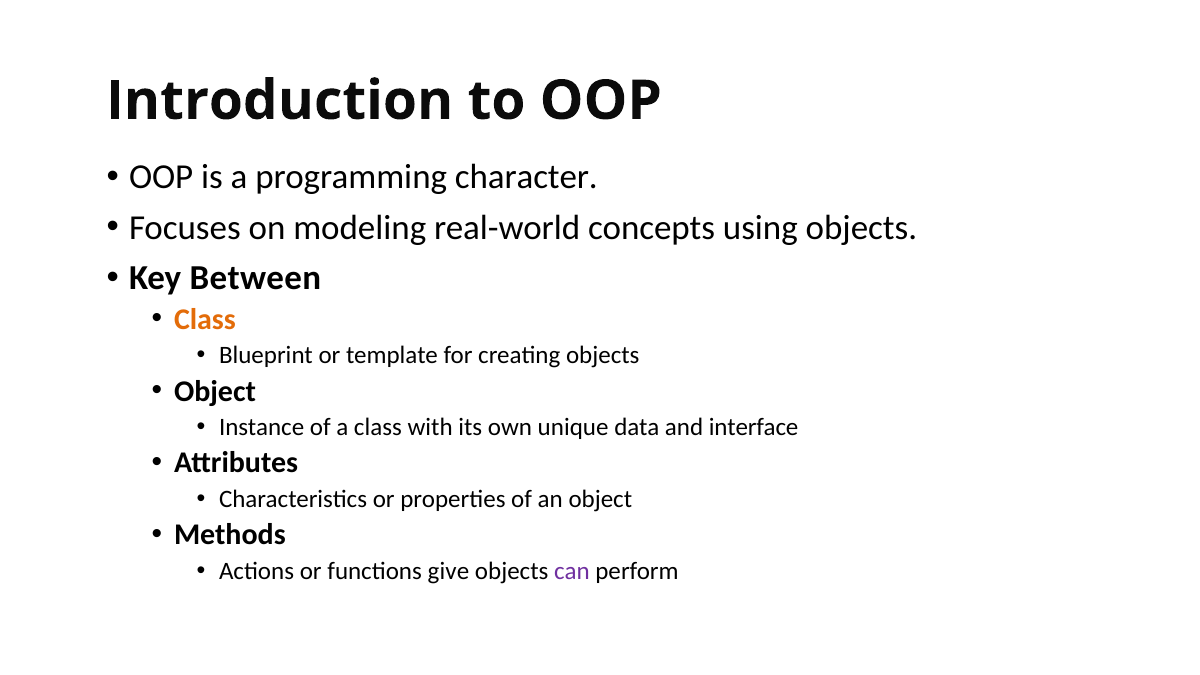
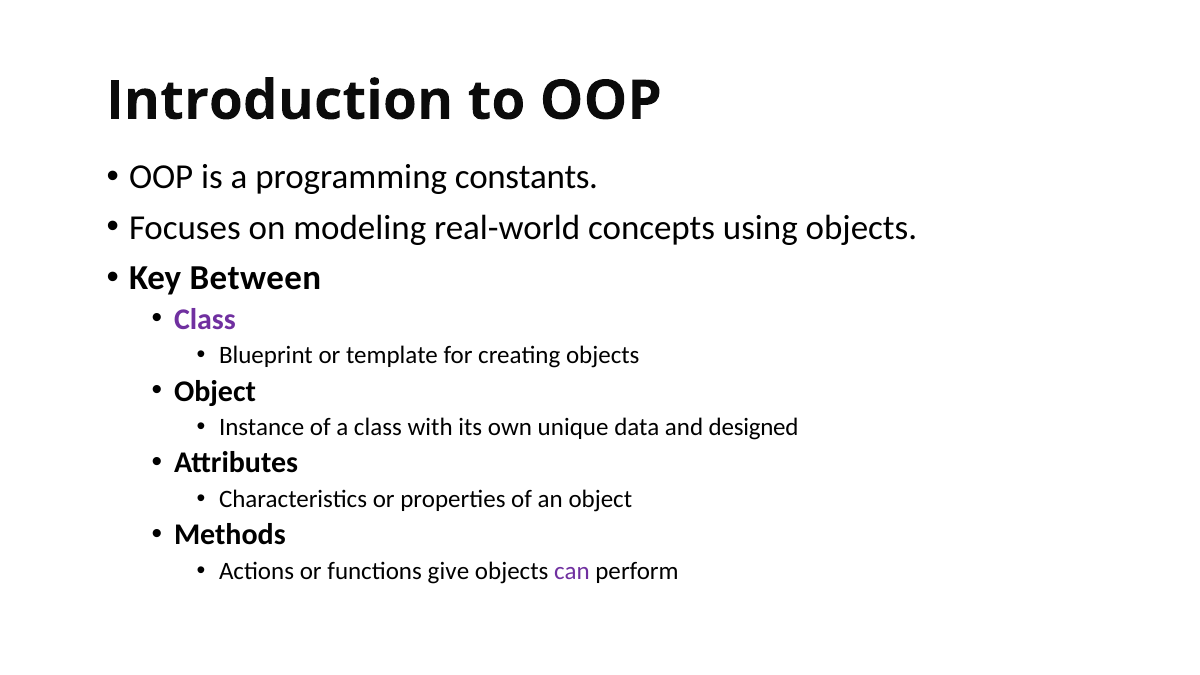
character: character -> constants
Class at (205, 319) colour: orange -> purple
interface: interface -> designed
